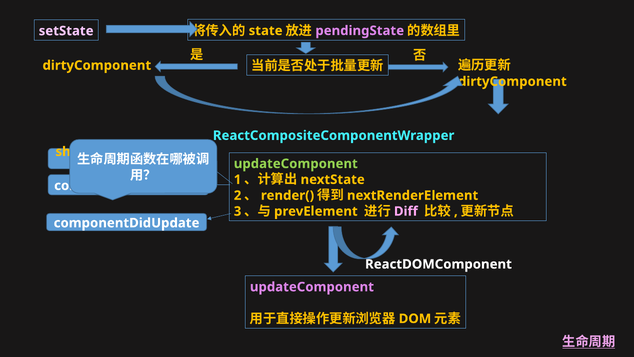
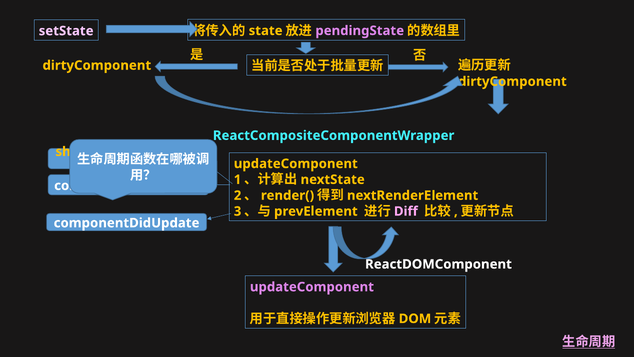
updateComponent at (296, 164) colour: light green -> yellow
